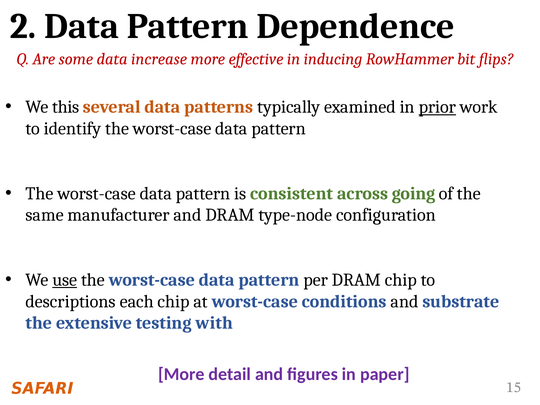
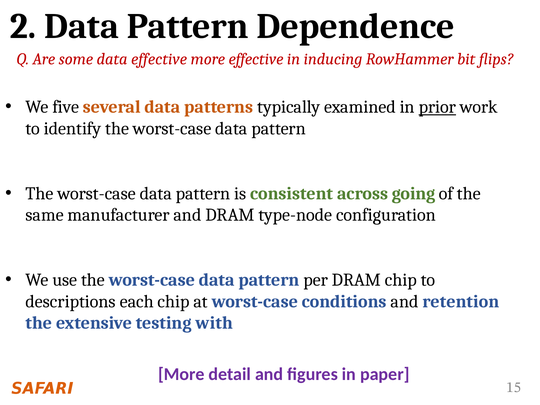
data increase: increase -> effective
this: this -> five
use underline: present -> none
substrate: substrate -> retention
